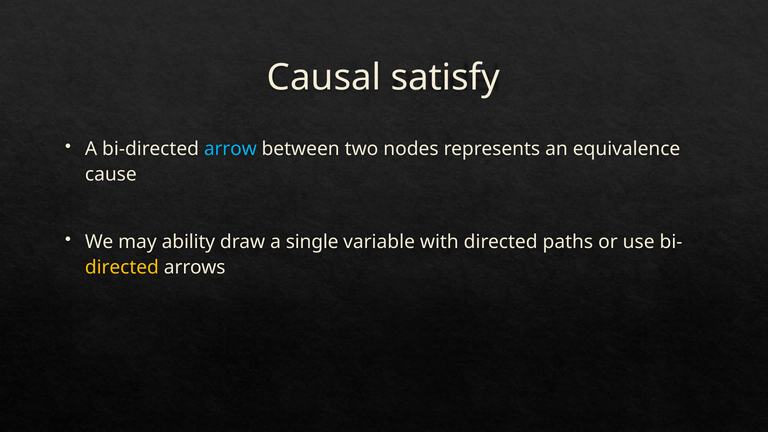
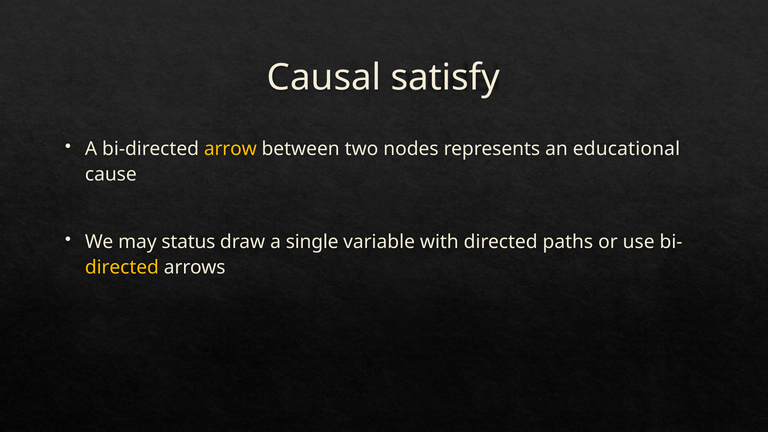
arrow colour: light blue -> yellow
equivalence: equivalence -> educational
ability: ability -> status
